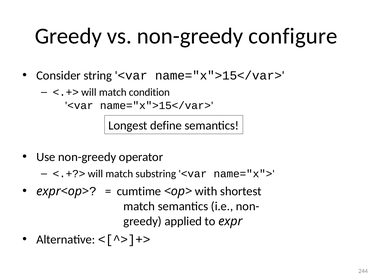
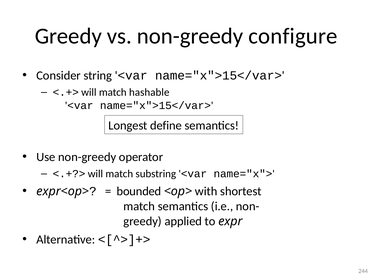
condition: condition -> hashable
cumtime: cumtime -> bounded
